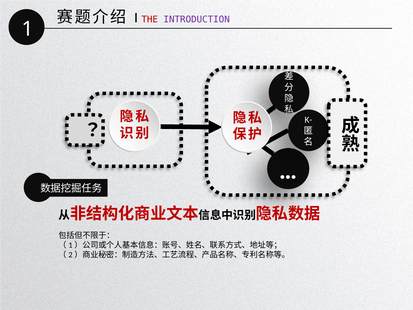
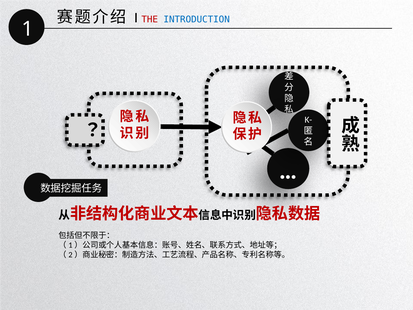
INTRODUCTION colour: purple -> blue
